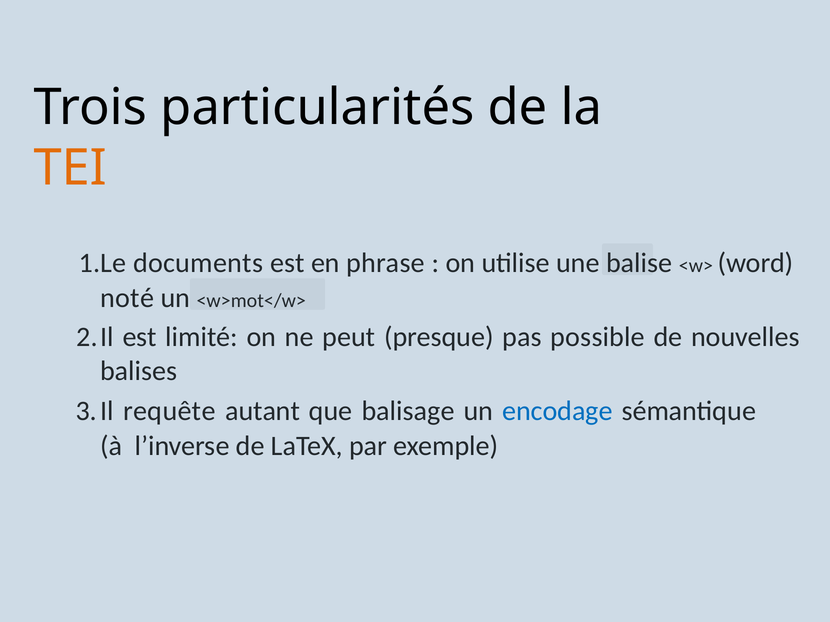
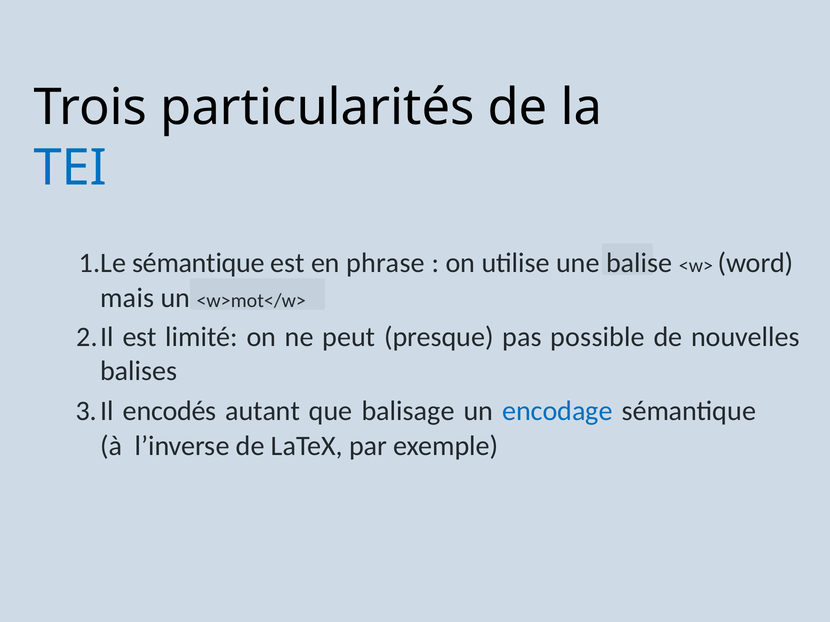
TEI colour: orange -> blue
documents at (198, 263): documents -> sémantique
noté: noté -> mais
requête: requête -> encodés
